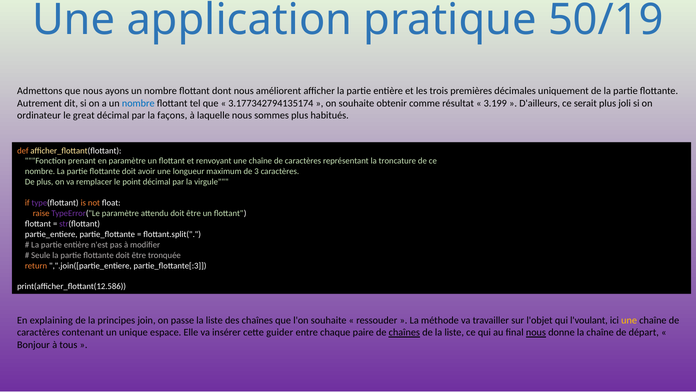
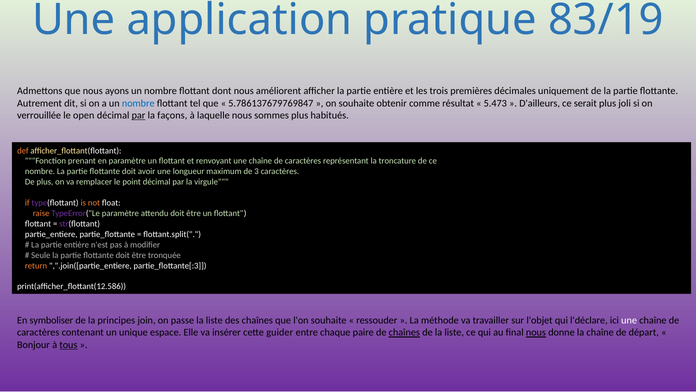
50/19: 50/19 -> 83/19
3.177342794135174: 3.177342794135174 -> 5.786137679769847
3.199: 3.199 -> 5.473
ordinateur: ordinateur -> verrouillée
great: great -> open
par at (139, 115) underline: none -> present
explaining: explaining -> symboliser
l'voulant: l'voulant -> l'déclare
une at (629, 320) colour: yellow -> white
tous underline: none -> present
